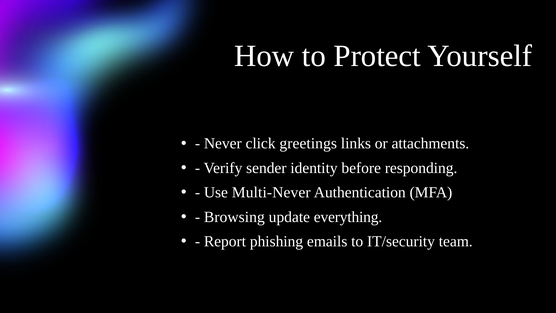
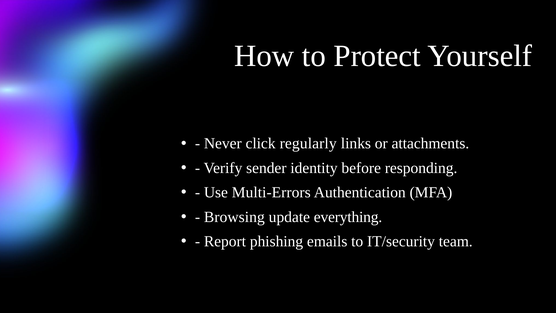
greetings: greetings -> regularly
Multi-Never: Multi-Never -> Multi-Errors
